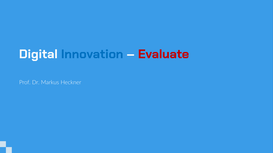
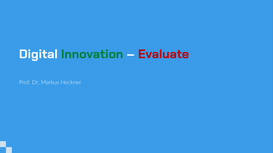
Innovation colour: blue -> green
